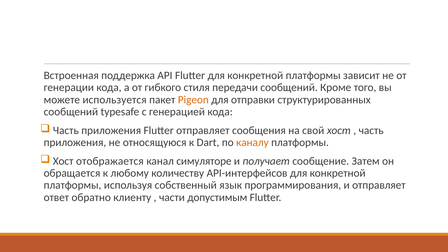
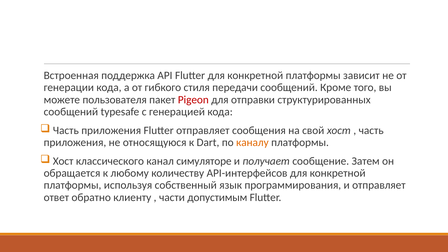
используется: используется -> пользователя
Pigeon colour: orange -> red
отображается: отображается -> классического
